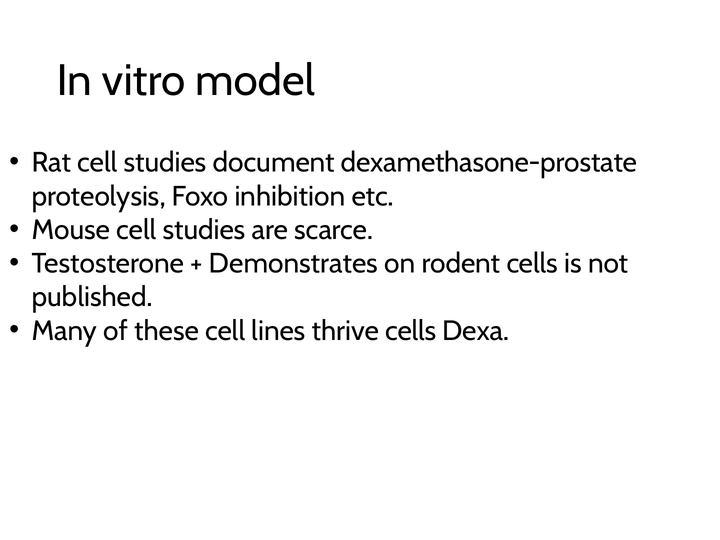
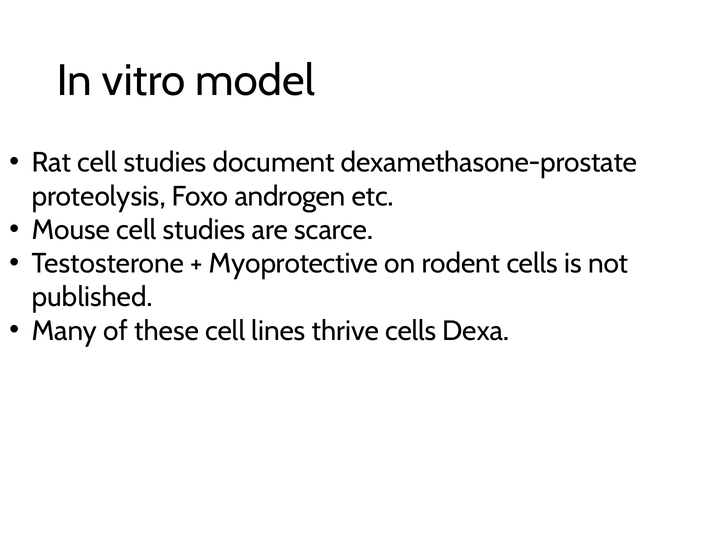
inhibition: inhibition -> androgen
Demonstrates: Demonstrates -> Myoprotective
